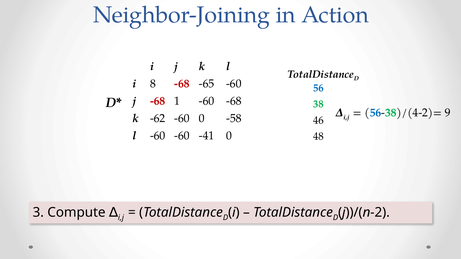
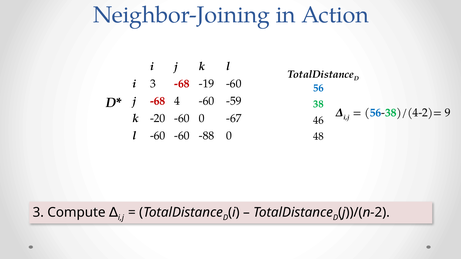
i 8: 8 -> 3
-65: -65 -> -19
1: 1 -> 4
-60 -68: -68 -> -59
-62: -62 -> -20
-58: -58 -> -67
-41: -41 -> -88
